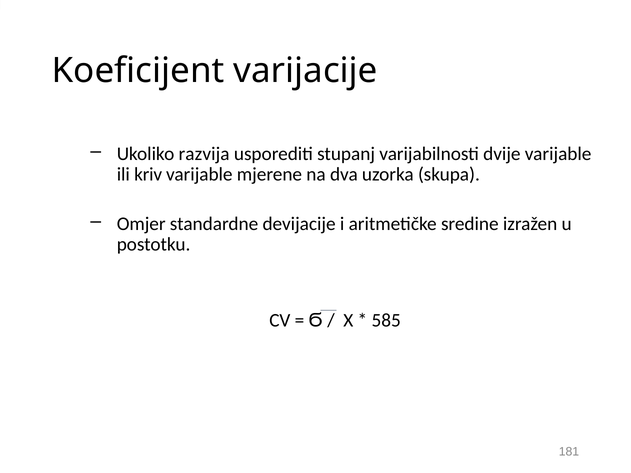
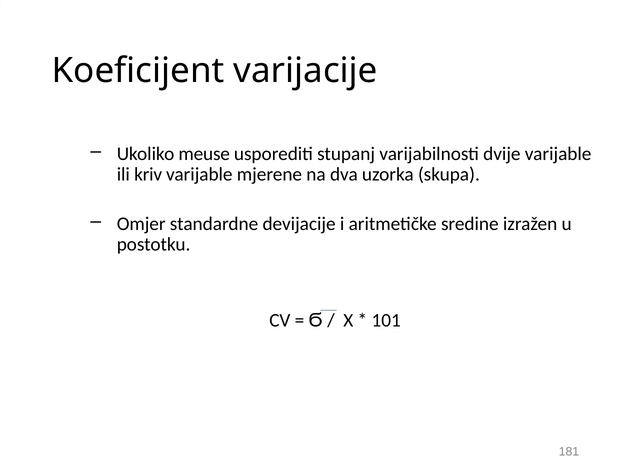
razvija: razvija -> meuse
585: 585 -> 101
